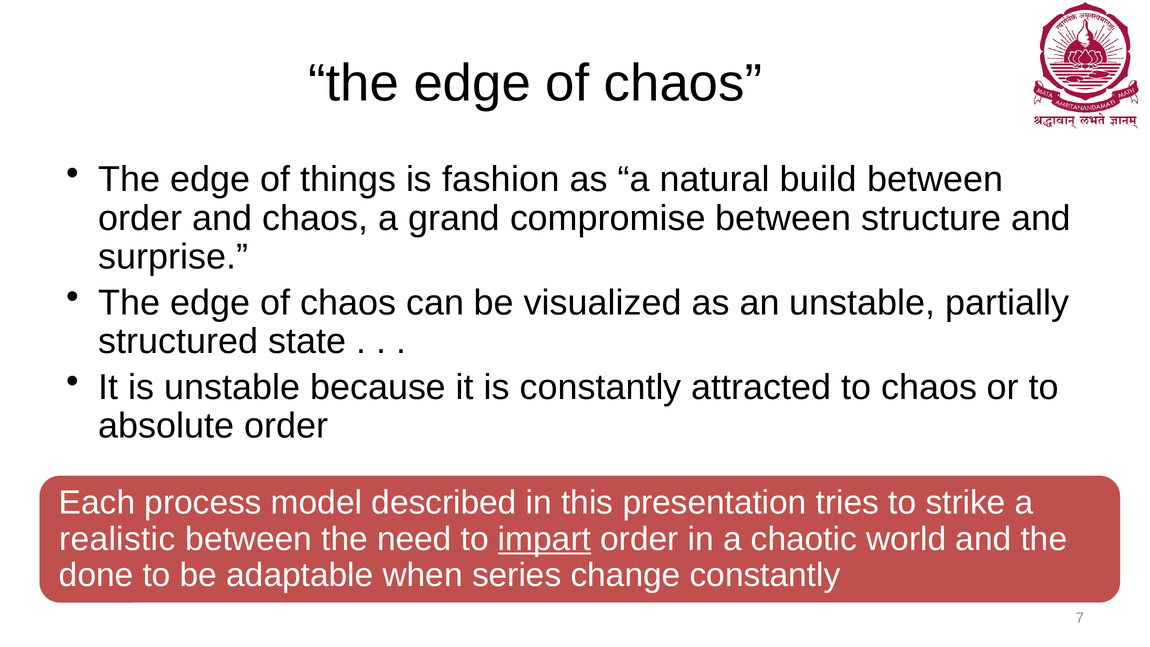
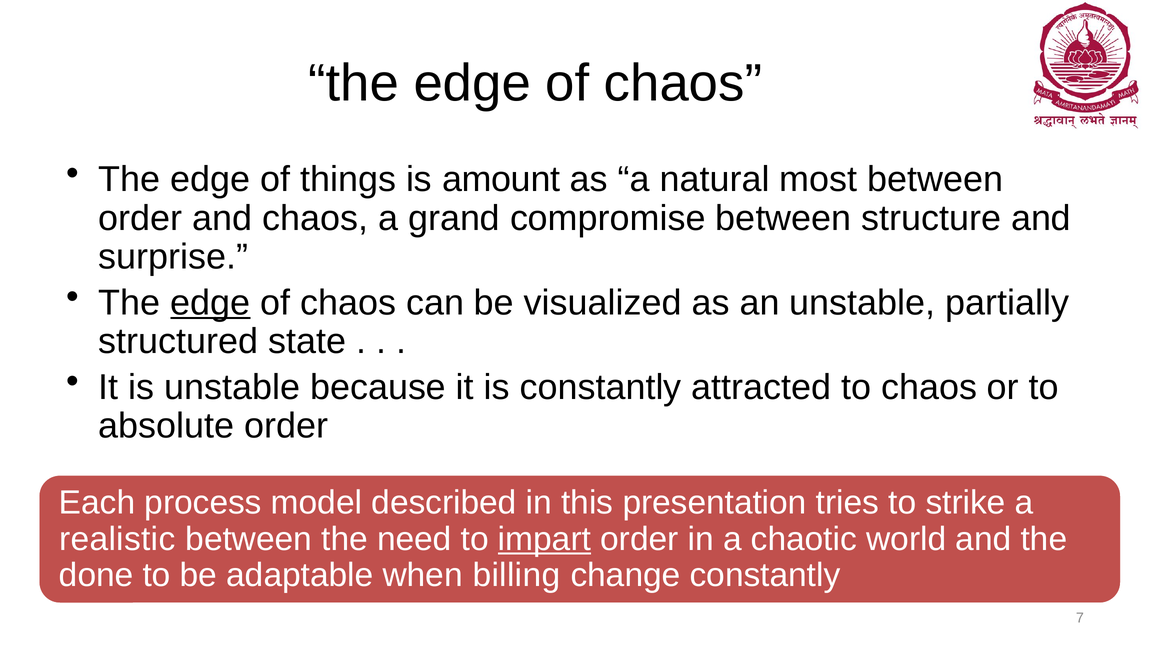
fashion: fashion -> amount
build: build -> most
edge at (210, 303) underline: none -> present
series: series -> billing
